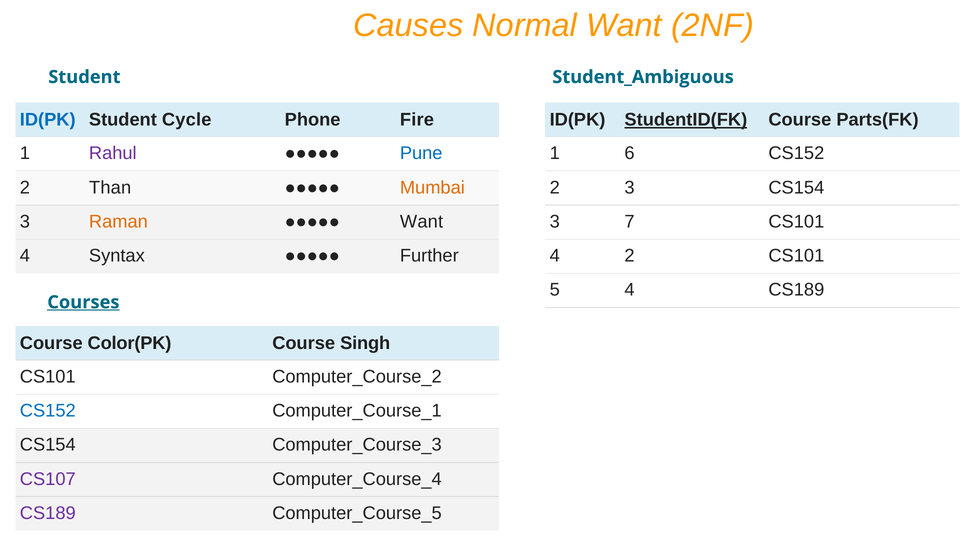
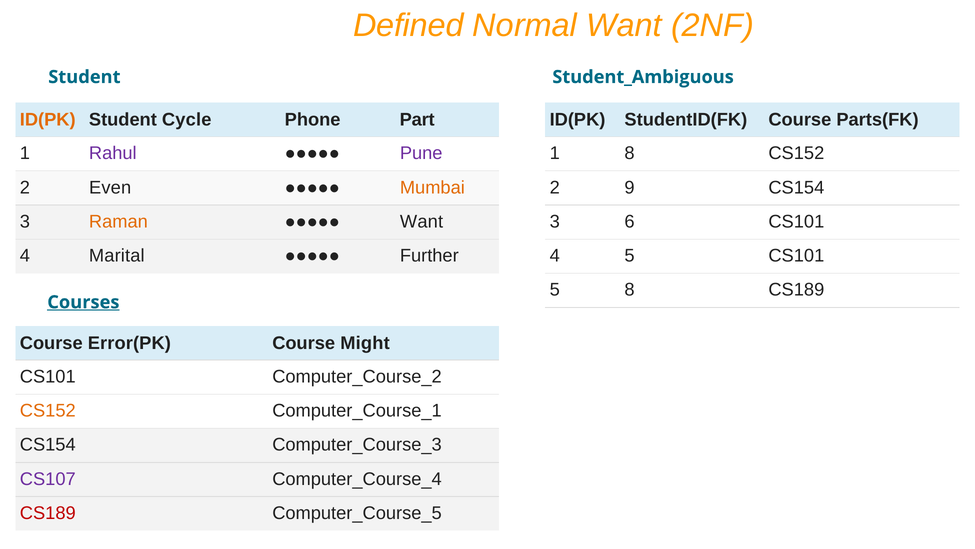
Causes: Causes -> Defined
ID(PK at (48, 120) colour: blue -> orange
Fire: Fire -> Part
StudentID(FK underline: present -> none
Pune colour: blue -> purple
1 6: 6 -> 8
Than: Than -> Even
2 3: 3 -> 9
7: 7 -> 6
Syntax: Syntax -> Marital
4 2: 2 -> 5
5 4: 4 -> 8
Color(PK: Color(PK -> Error(PK
Singh: Singh -> Might
CS152 at (48, 410) colour: blue -> orange
CS189 at (48, 513) colour: purple -> red
